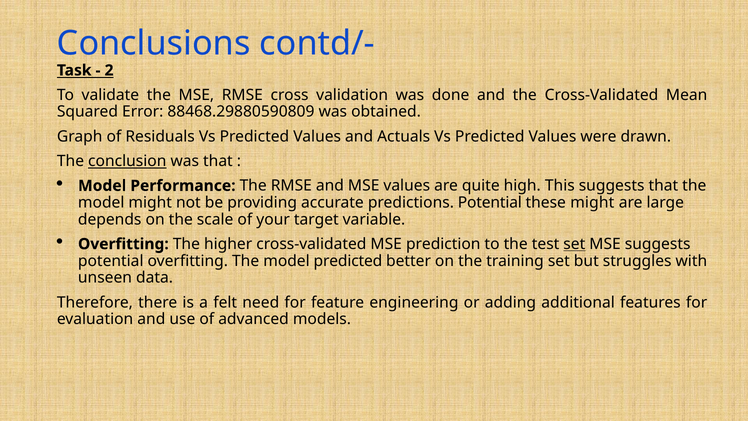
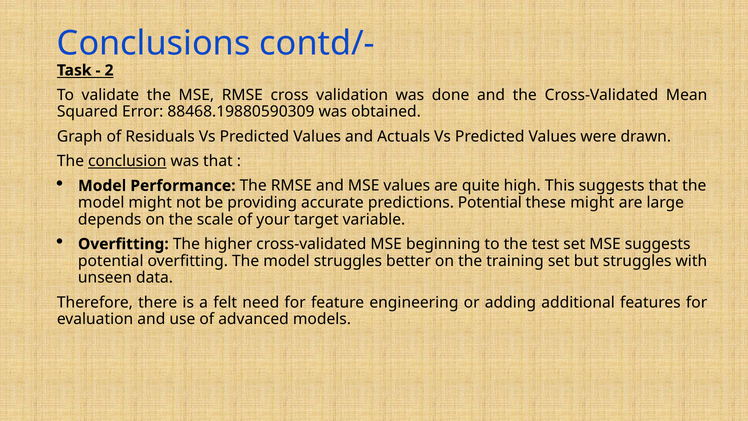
88468.29880590809: 88468.29880590809 -> 88468.19880590309
prediction: prediction -> beginning
set at (574, 244) underline: present -> none
model predicted: predicted -> struggles
